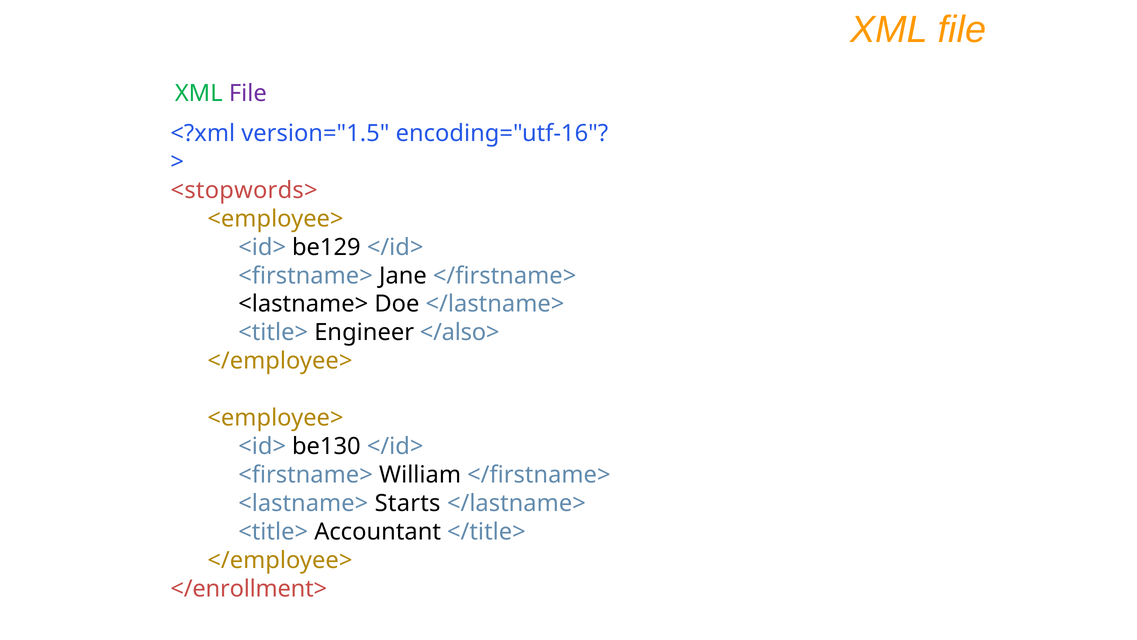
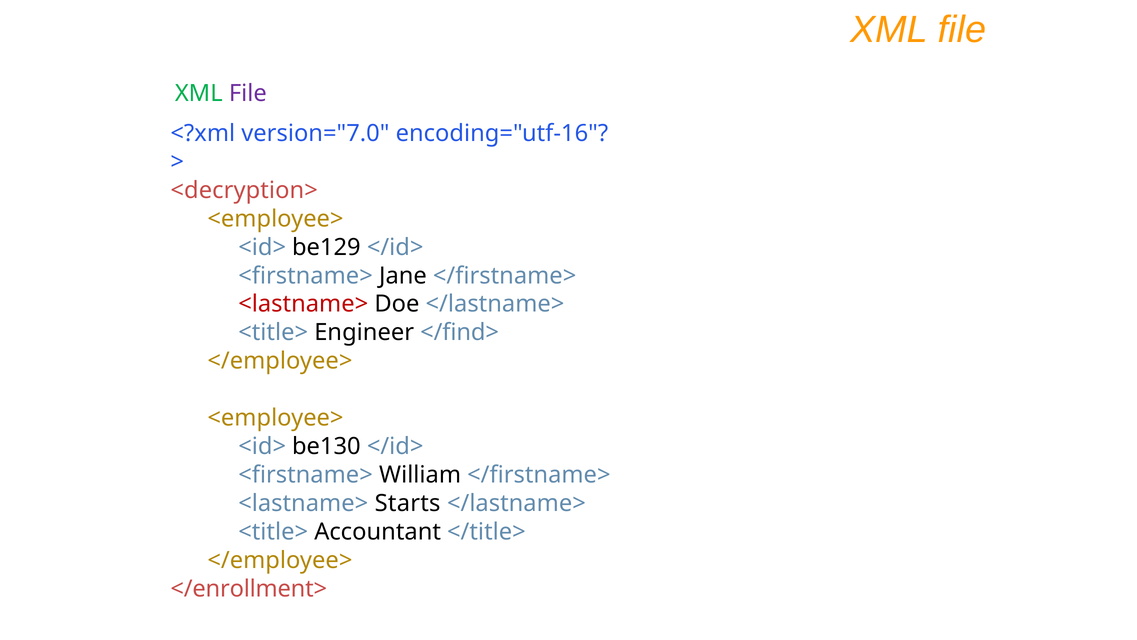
version="1.5: version="1.5 -> version="7.0
<stopwords>: <stopwords> -> <decryption>
<lastname> at (303, 304) colour: black -> red
</also>: </also> -> </find>
